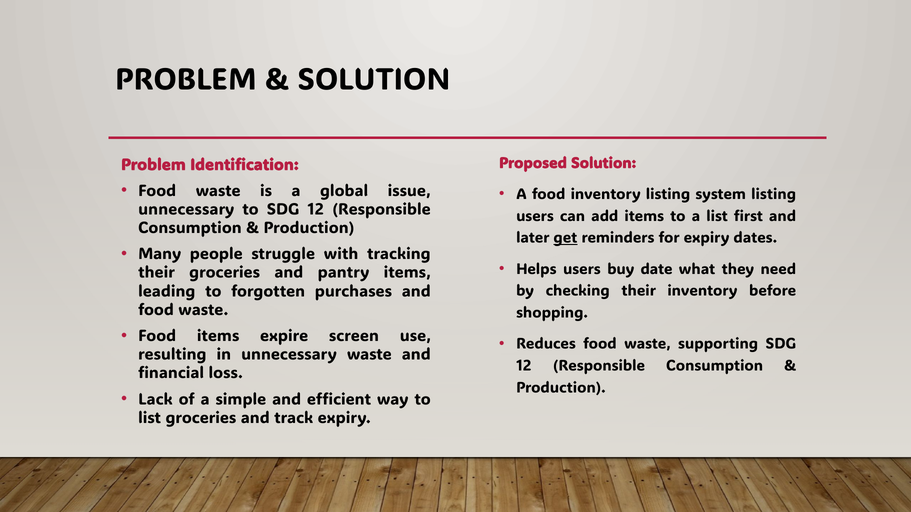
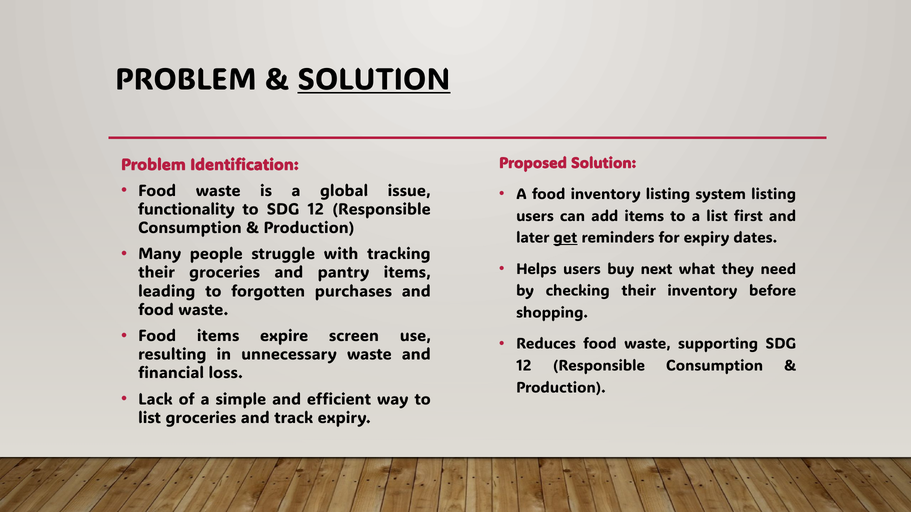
SOLUTION at (374, 80) underline: none -> present
unnecessary at (186, 210): unnecessary -> functionality
date: date -> next
